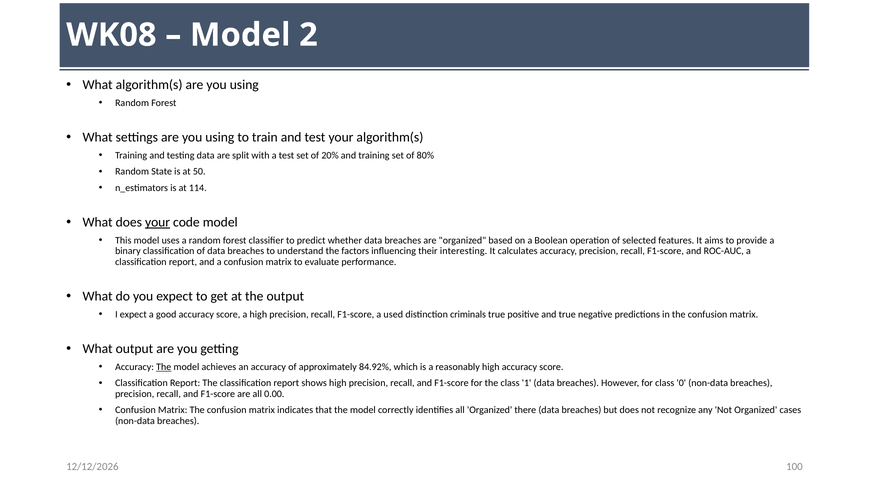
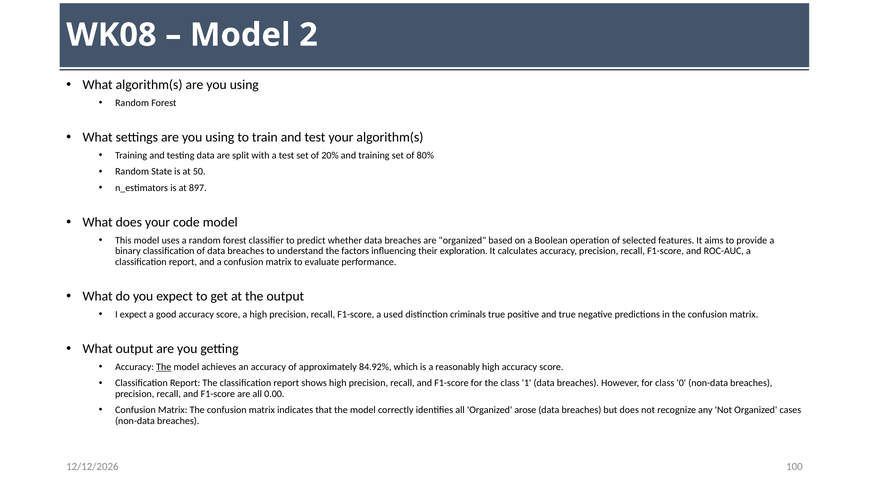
114: 114 -> 897
your at (158, 222) underline: present -> none
interesting: interesting -> exploration
there: there -> arose
